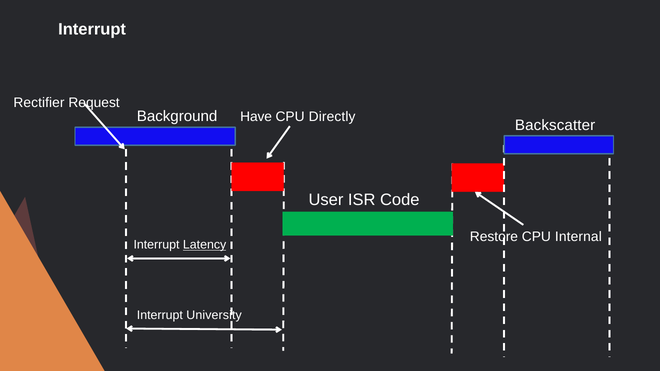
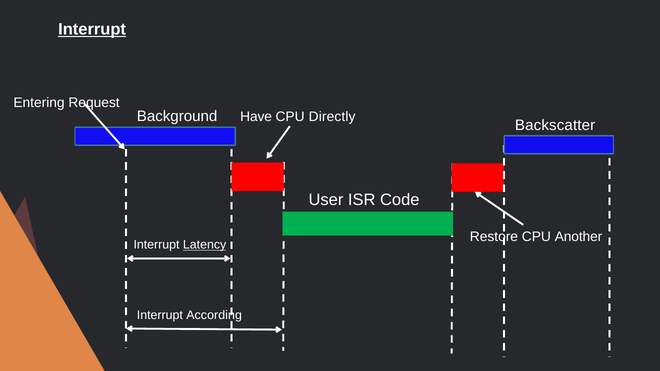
Interrupt at (92, 29) underline: none -> present
Rectifier: Rectifier -> Entering
Internal: Internal -> Another
University: University -> According
